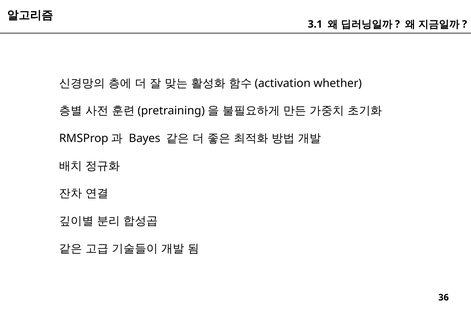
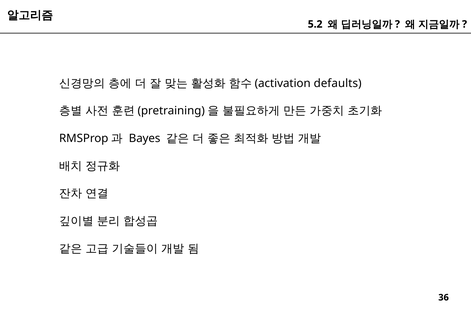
3.1: 3.1 -> 5.2
whether: whether -> defaults
